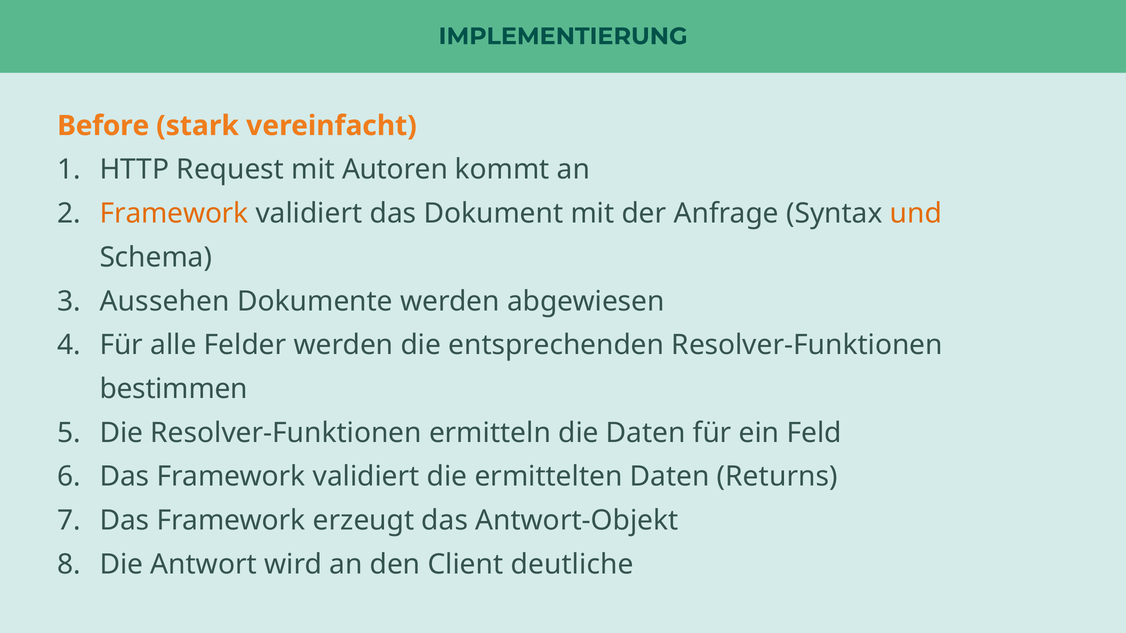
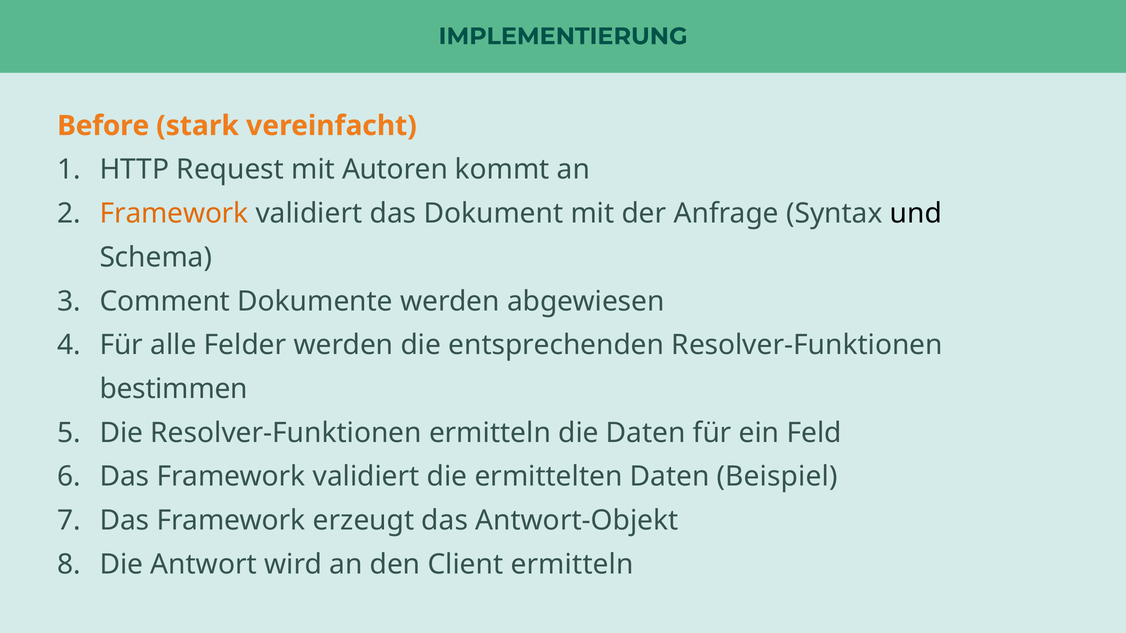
und colour: orange -> black
Aussehen: Aussehen -> Comment
Returns: Returns -> Beispiel
Client deutliche: deutliche -> ermitteln
